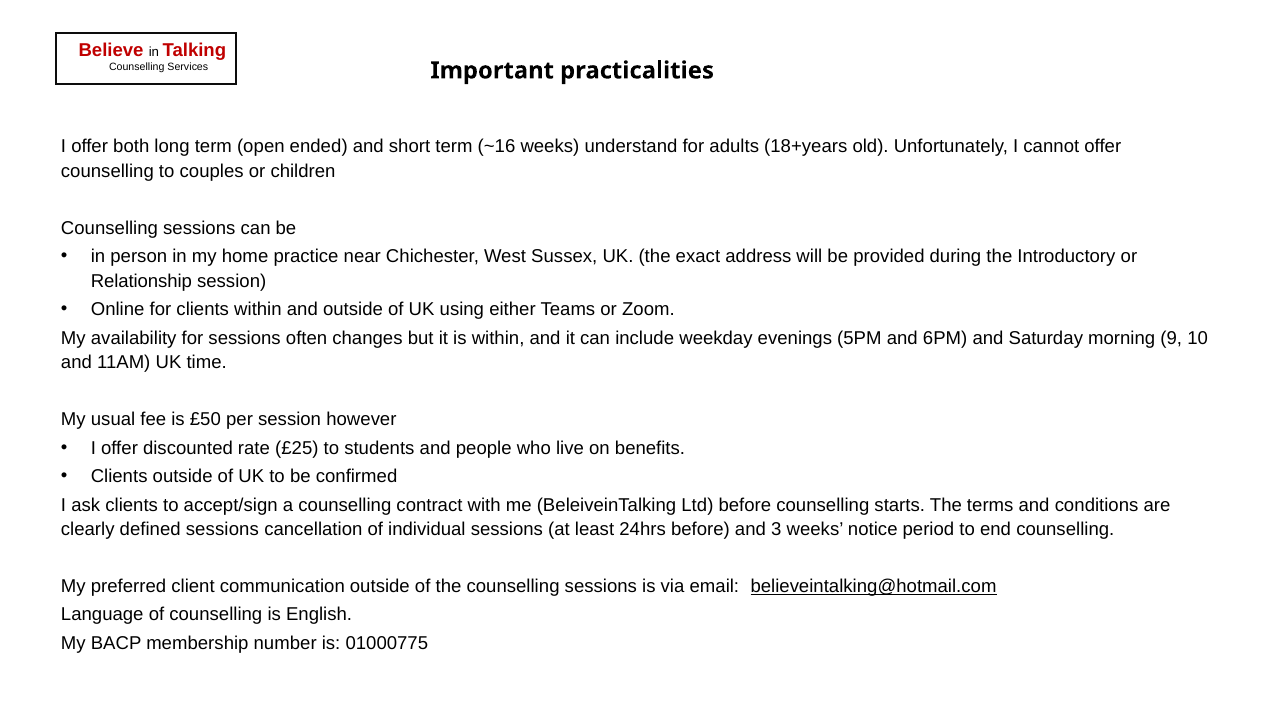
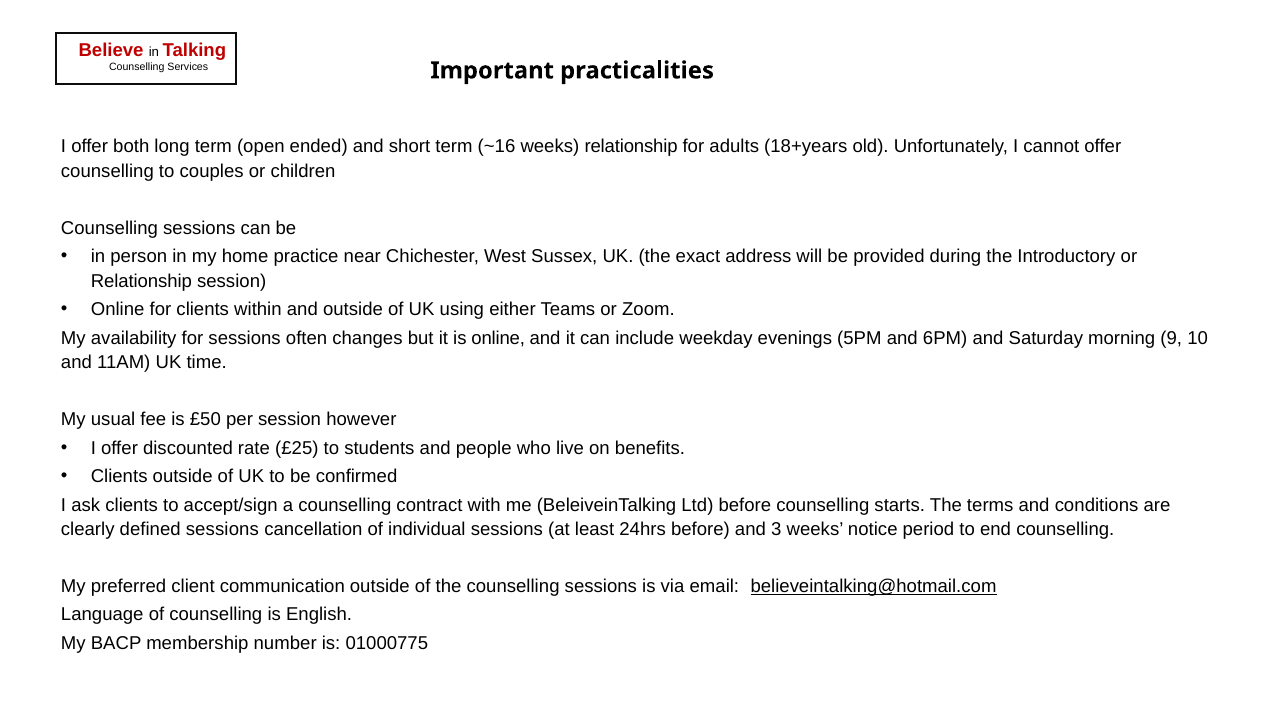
weeks understand: understand -> relationship
is within: within -> online
